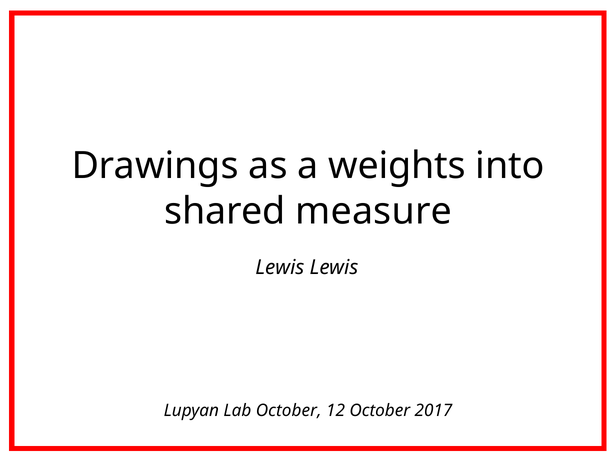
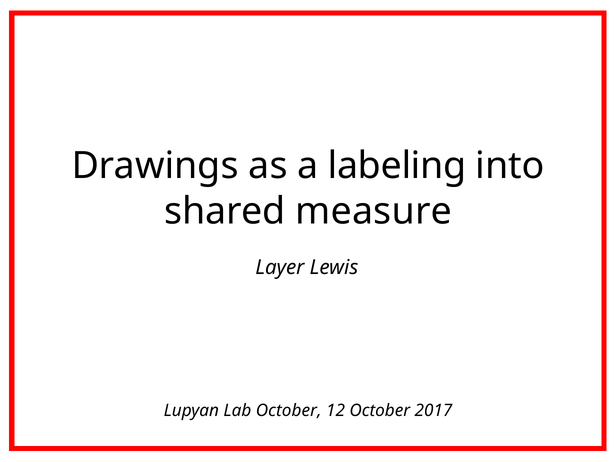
weights: weights -> labeling
Lewis at (280, 268): Lewis -> Layer
